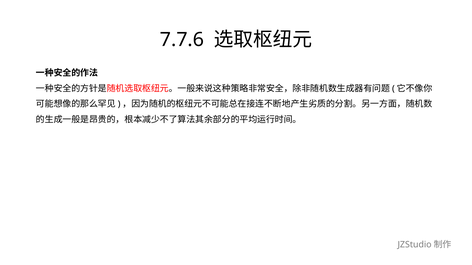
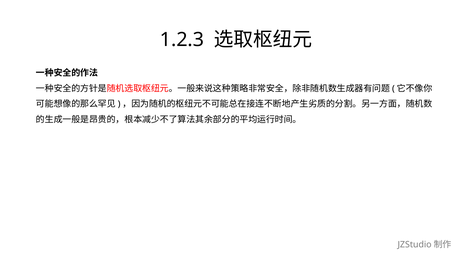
7.7.6: 7.7.6 -> 1.2.3
